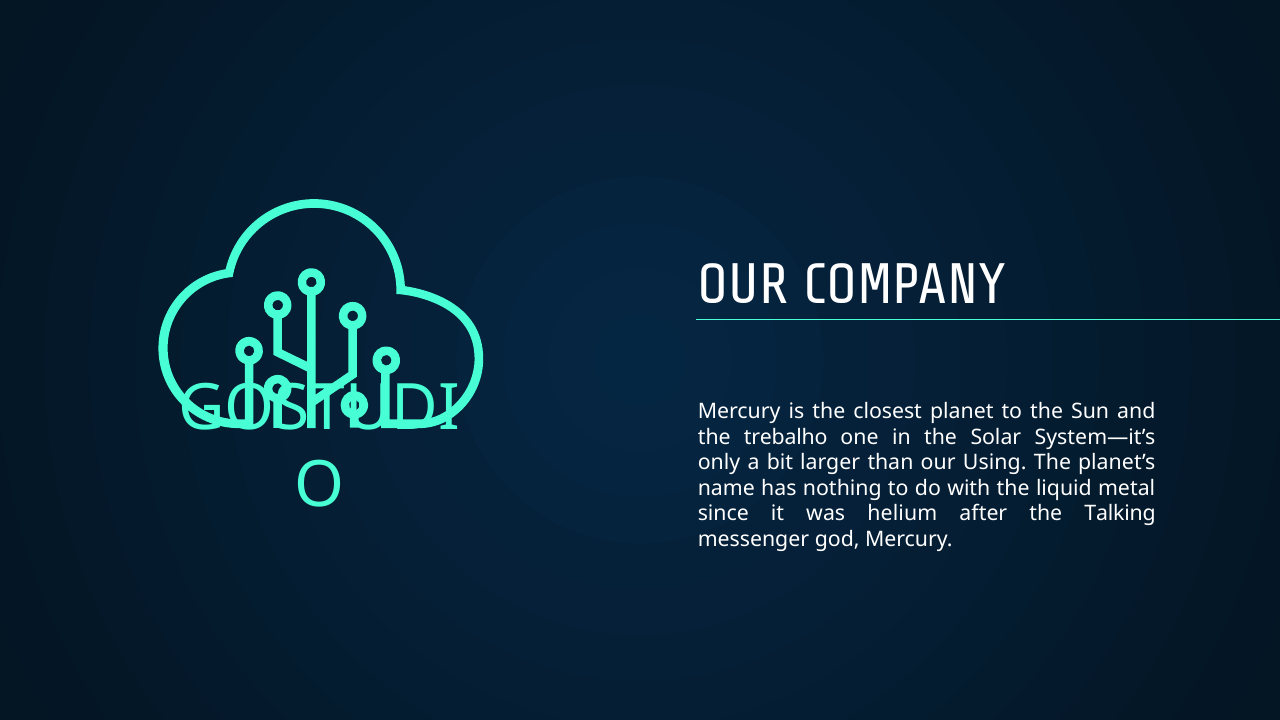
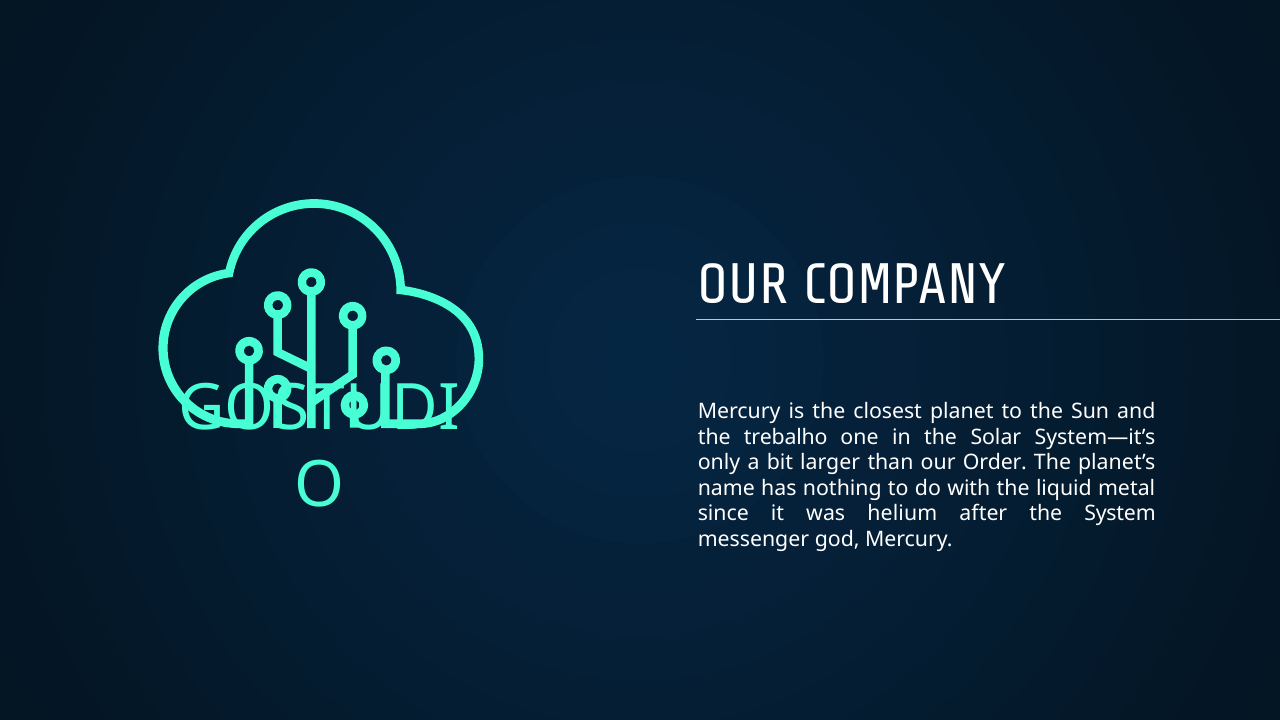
Using: Using -> Order
Talking: Talking -> System
